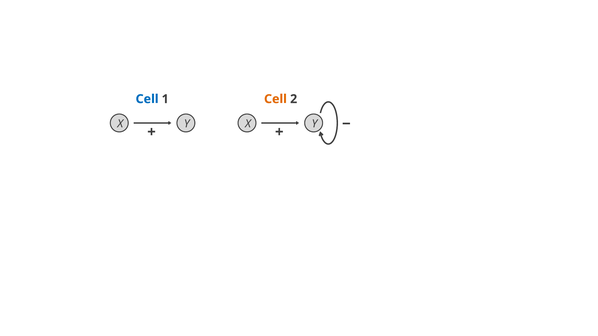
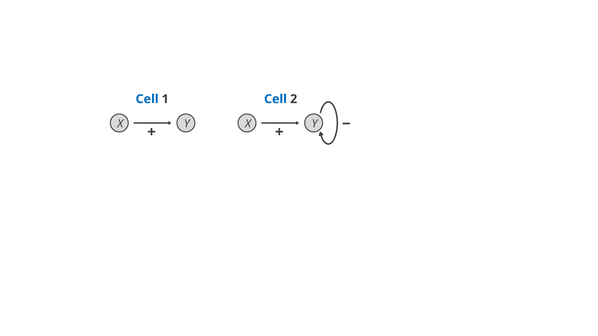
Cell at (275, 99) colour: orange -> blue
